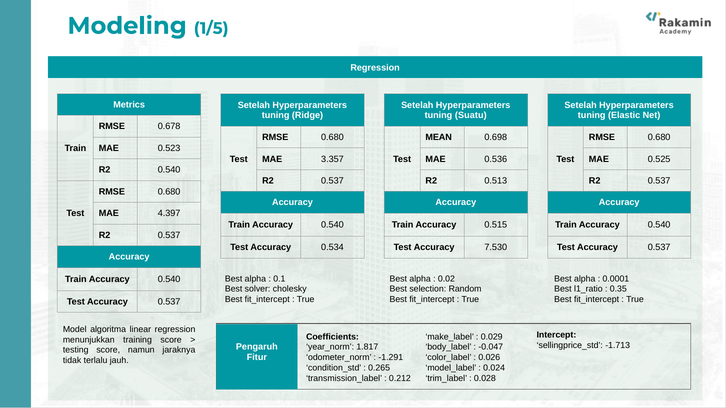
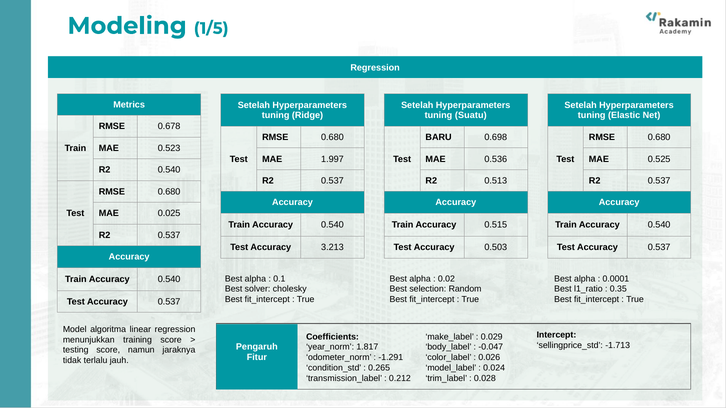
MEAN: MEAN -> BARU
3.357: 3.357 -> 1.997
4.397: 4.397 -> 0.025
0.534: 0.534 -> 3.213
7.530: 7.530 -> 0.503
